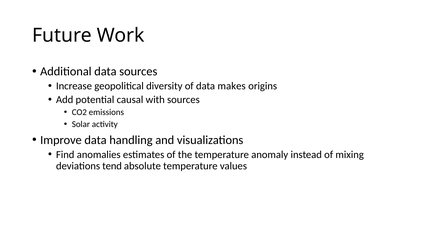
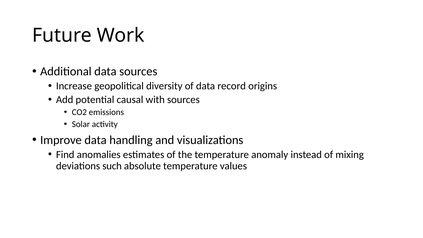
makes: makes -> record
tend: tend -> such
